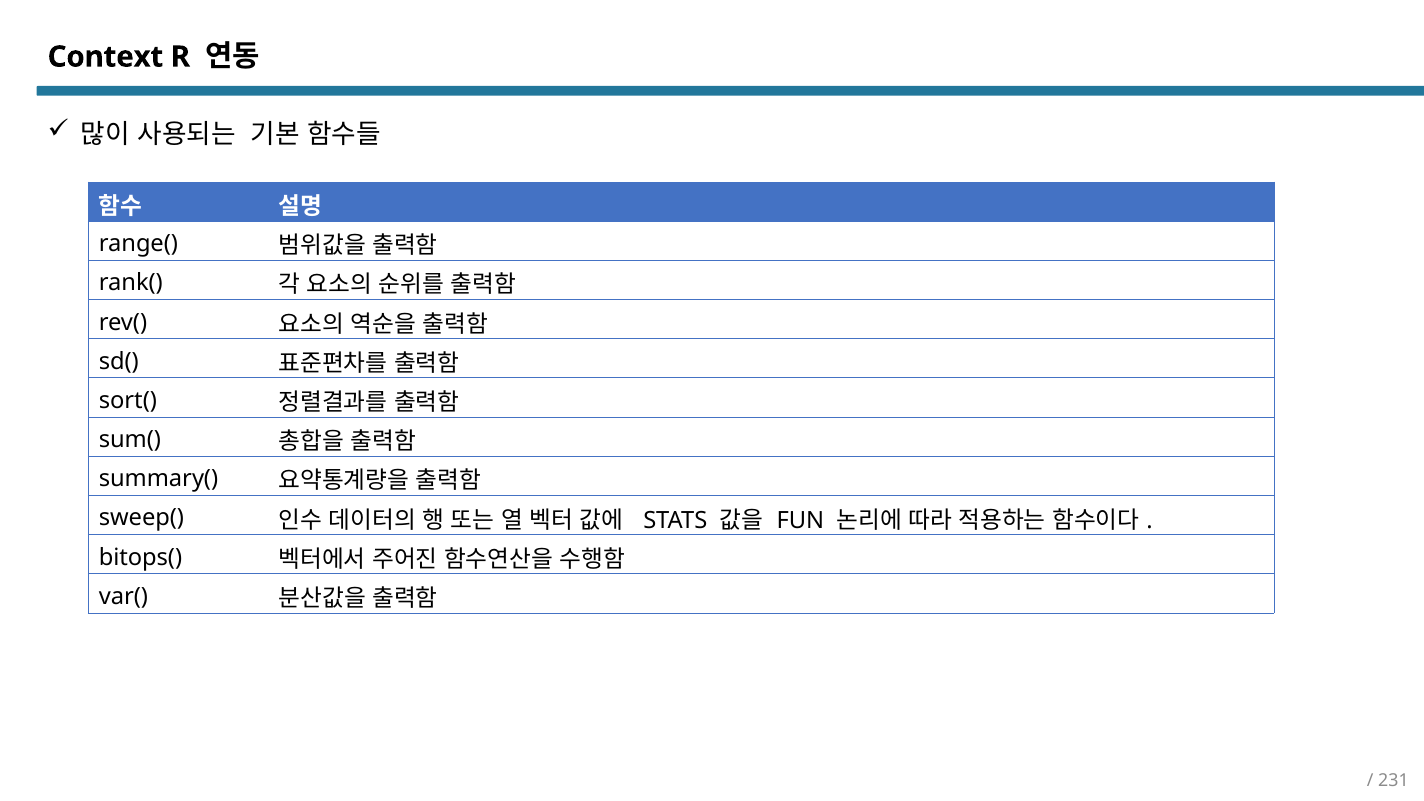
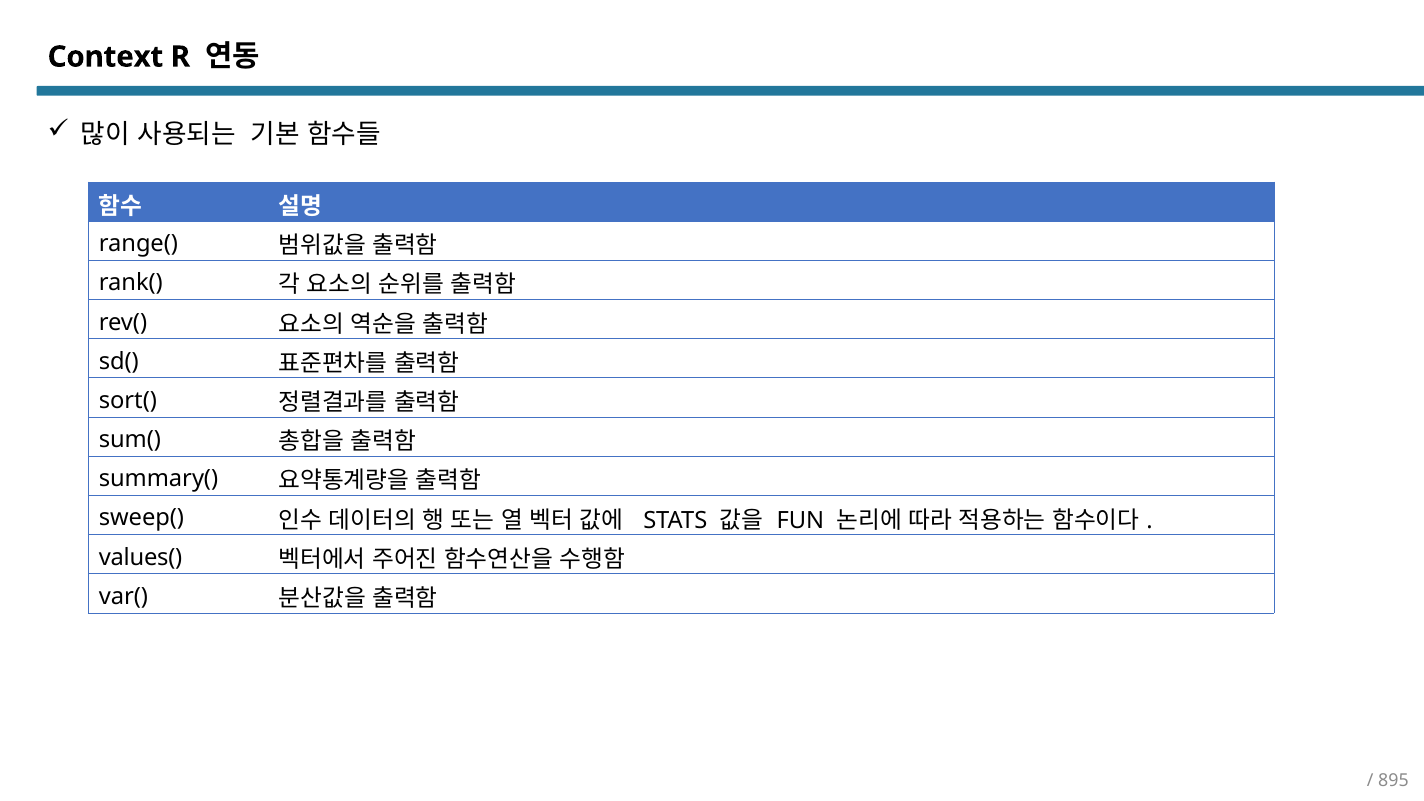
bitops(: bitops( -> values(
231: 231 -> 895
